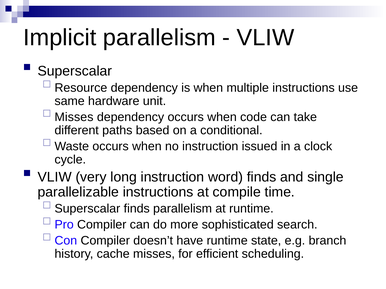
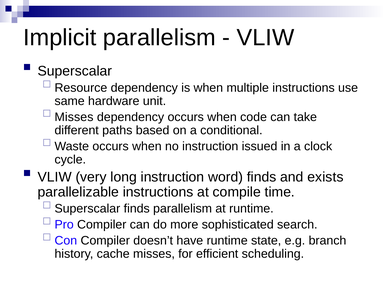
single: single -> exists
